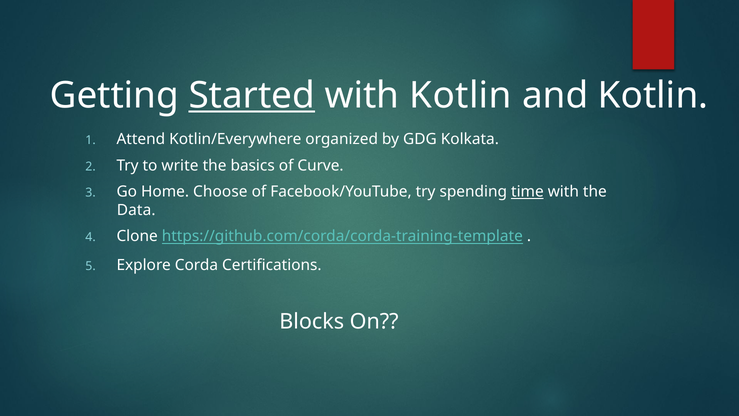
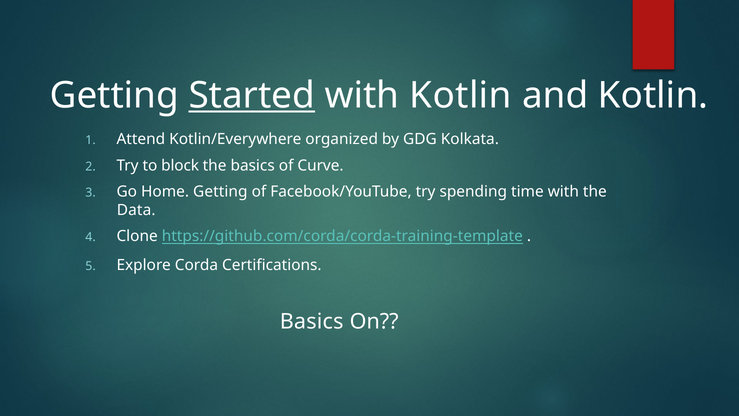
write: write -> block
Home Choose: Choose -> Getting
time underline: present -> none
Blocks at (312, 321): Blocks -> Basics
